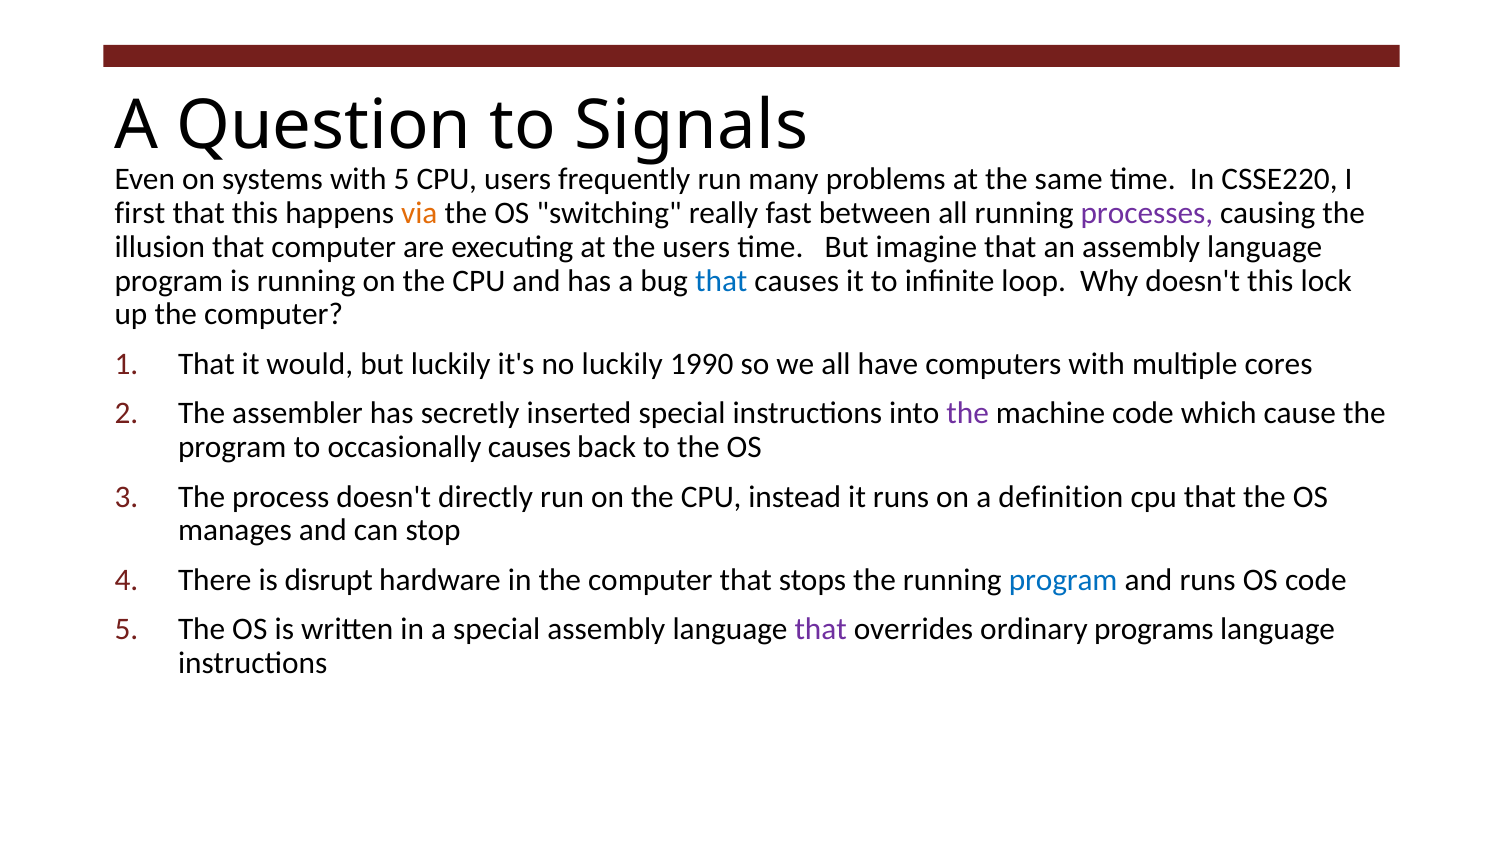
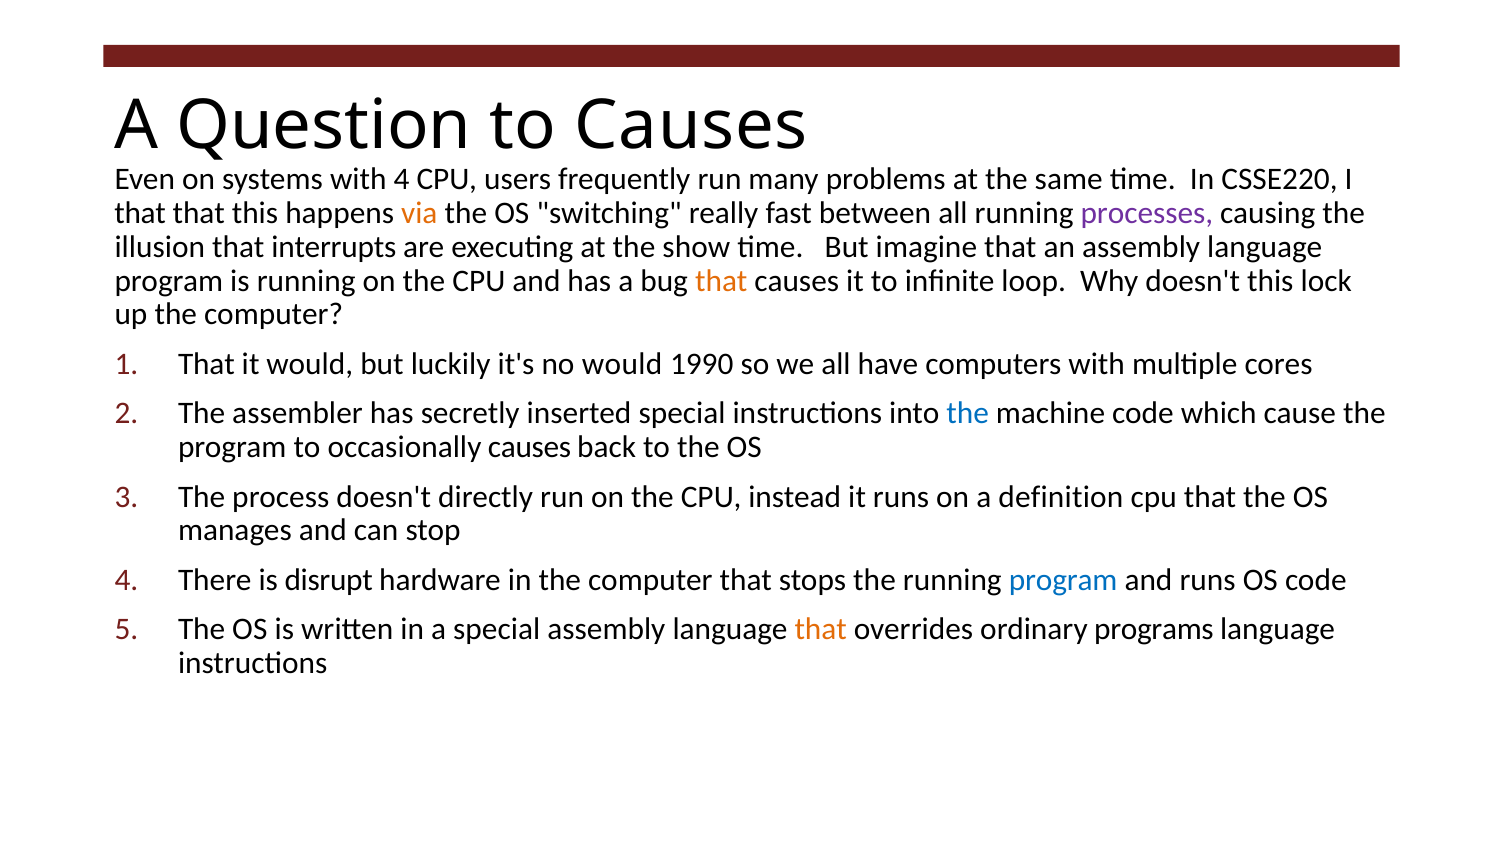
to Signals: Signals -> Causes
with 5: 5 -> 4
first at (140, 213): first -> that
that computer: computer -> interrupts
the users: users -> show
that at (721, 281) colour: blue -> orange
no luckily: luckily -> would
the at (968, 414) colour: purple -> blue
that at (821, 630) colour: purple -> orange
